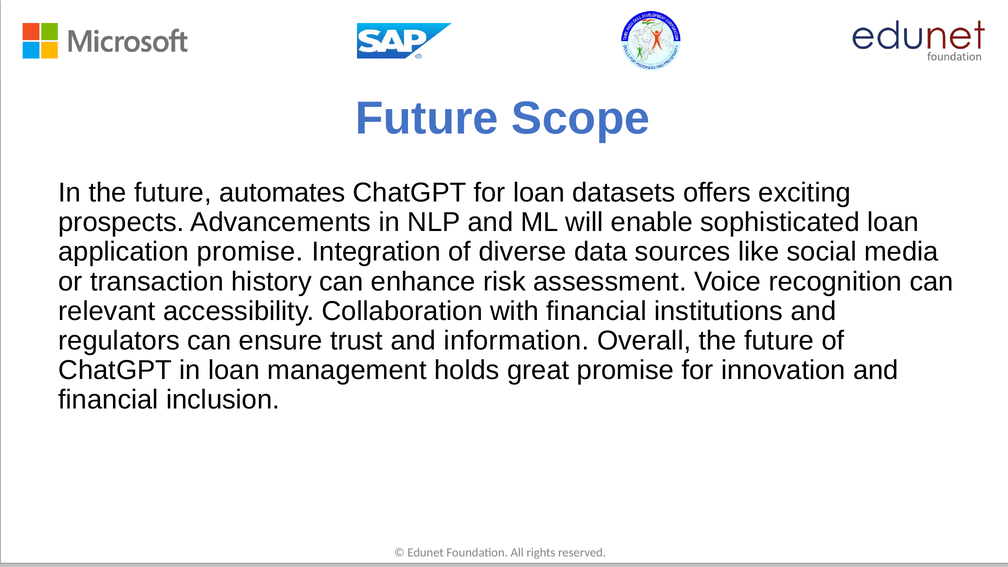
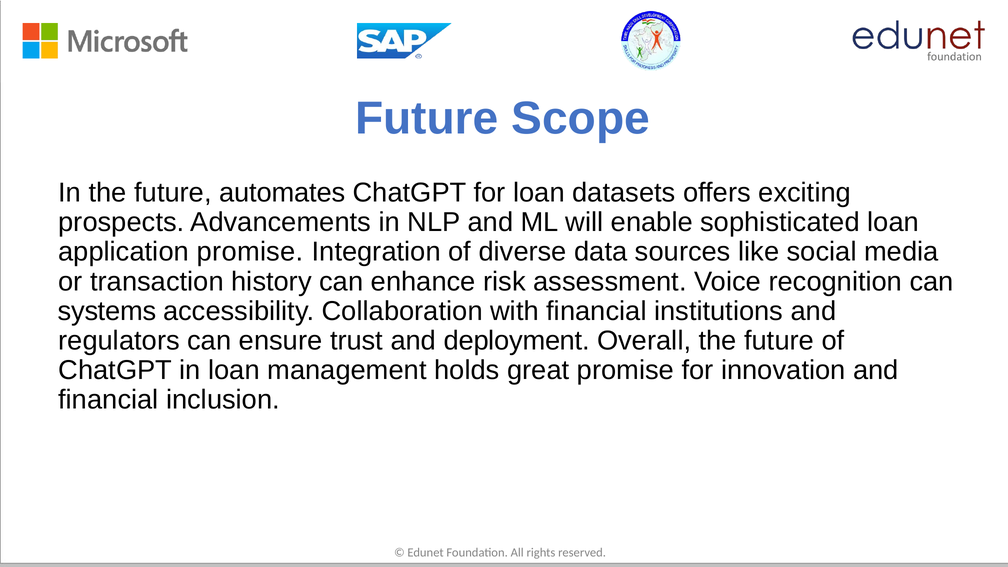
relevant: relevant -> systems
information: information -> deployment
